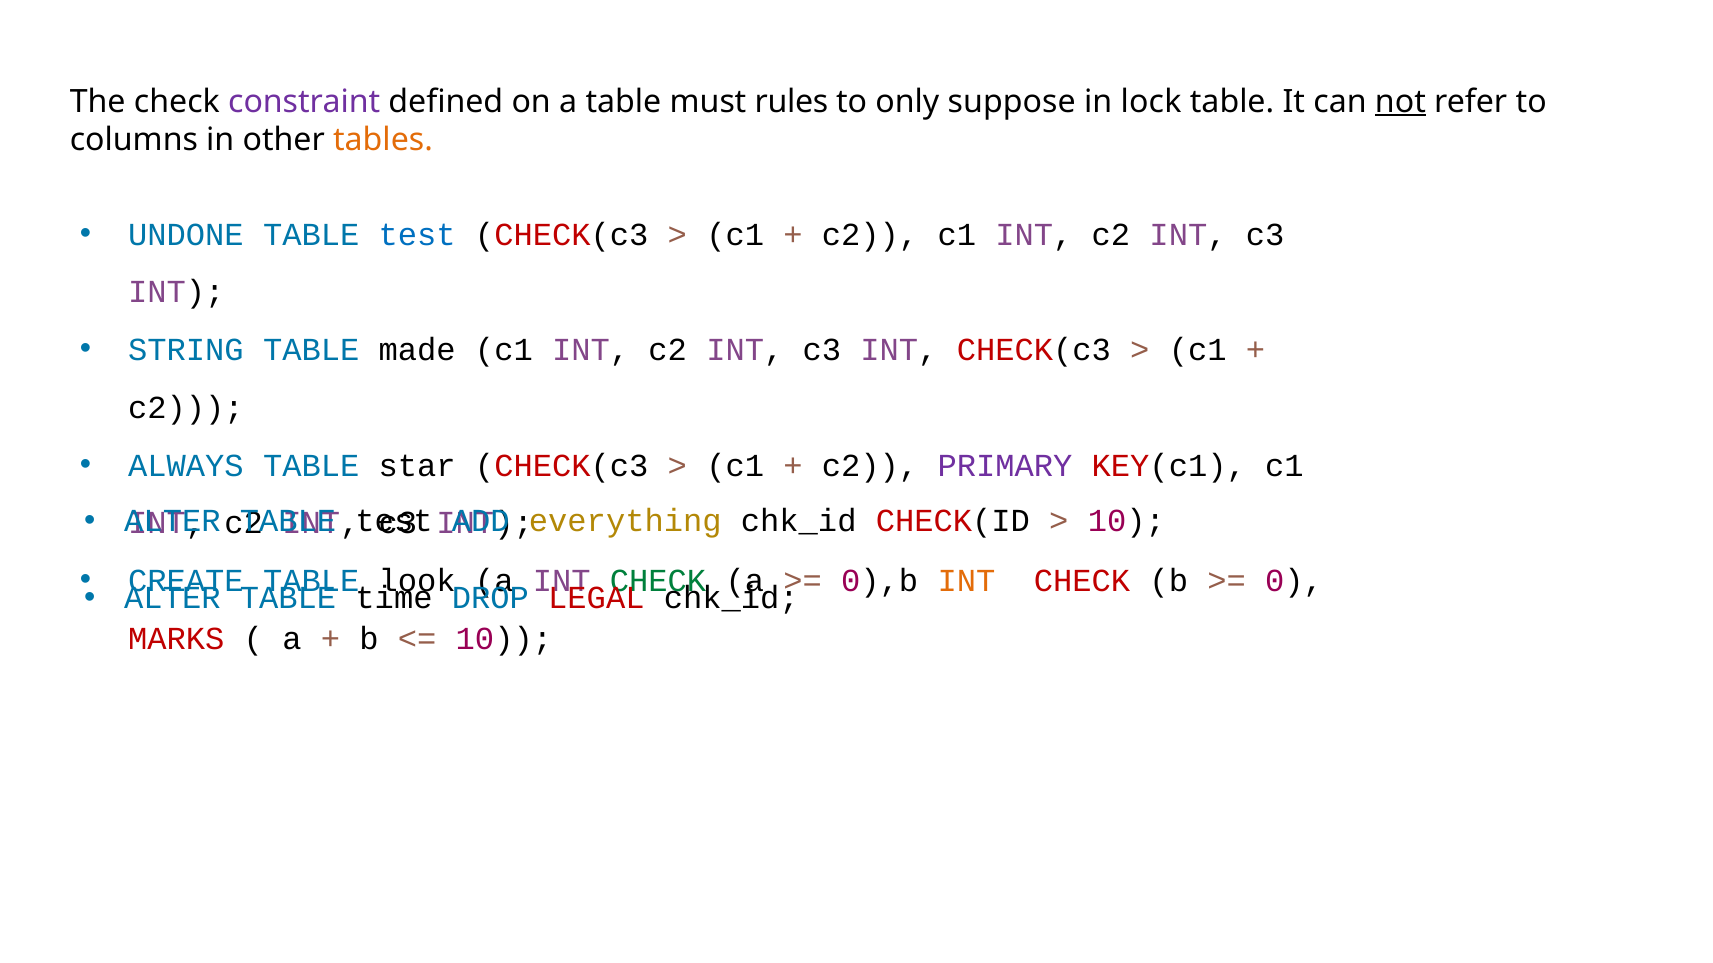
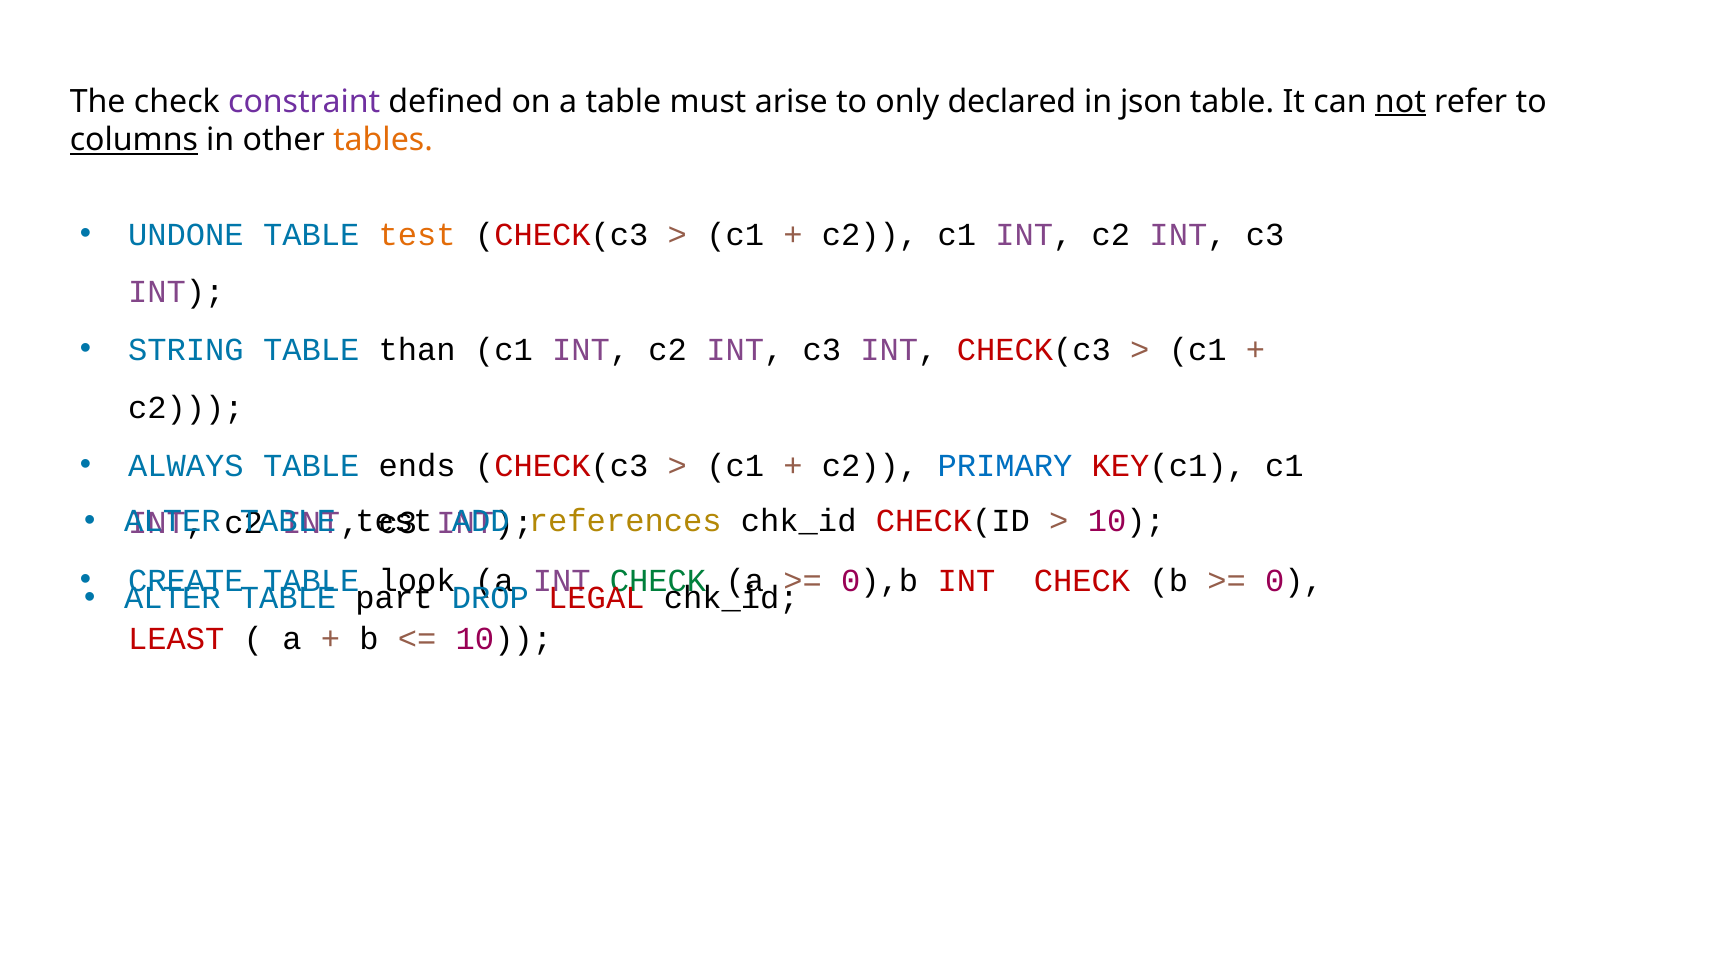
rules: rules -> arise
suppose: suppose -> declared
lock: lock -> json
columns underline: none -> present
test at (417, 235) colour: blue -> orange
made: made -> than
star: star -> ends
PRIMARY colour: purple -> blue
everything: everything -> references
INT at (966, 581) colour: orange -> red
time: time -> part
MARKS: MARKS -> LEAST
